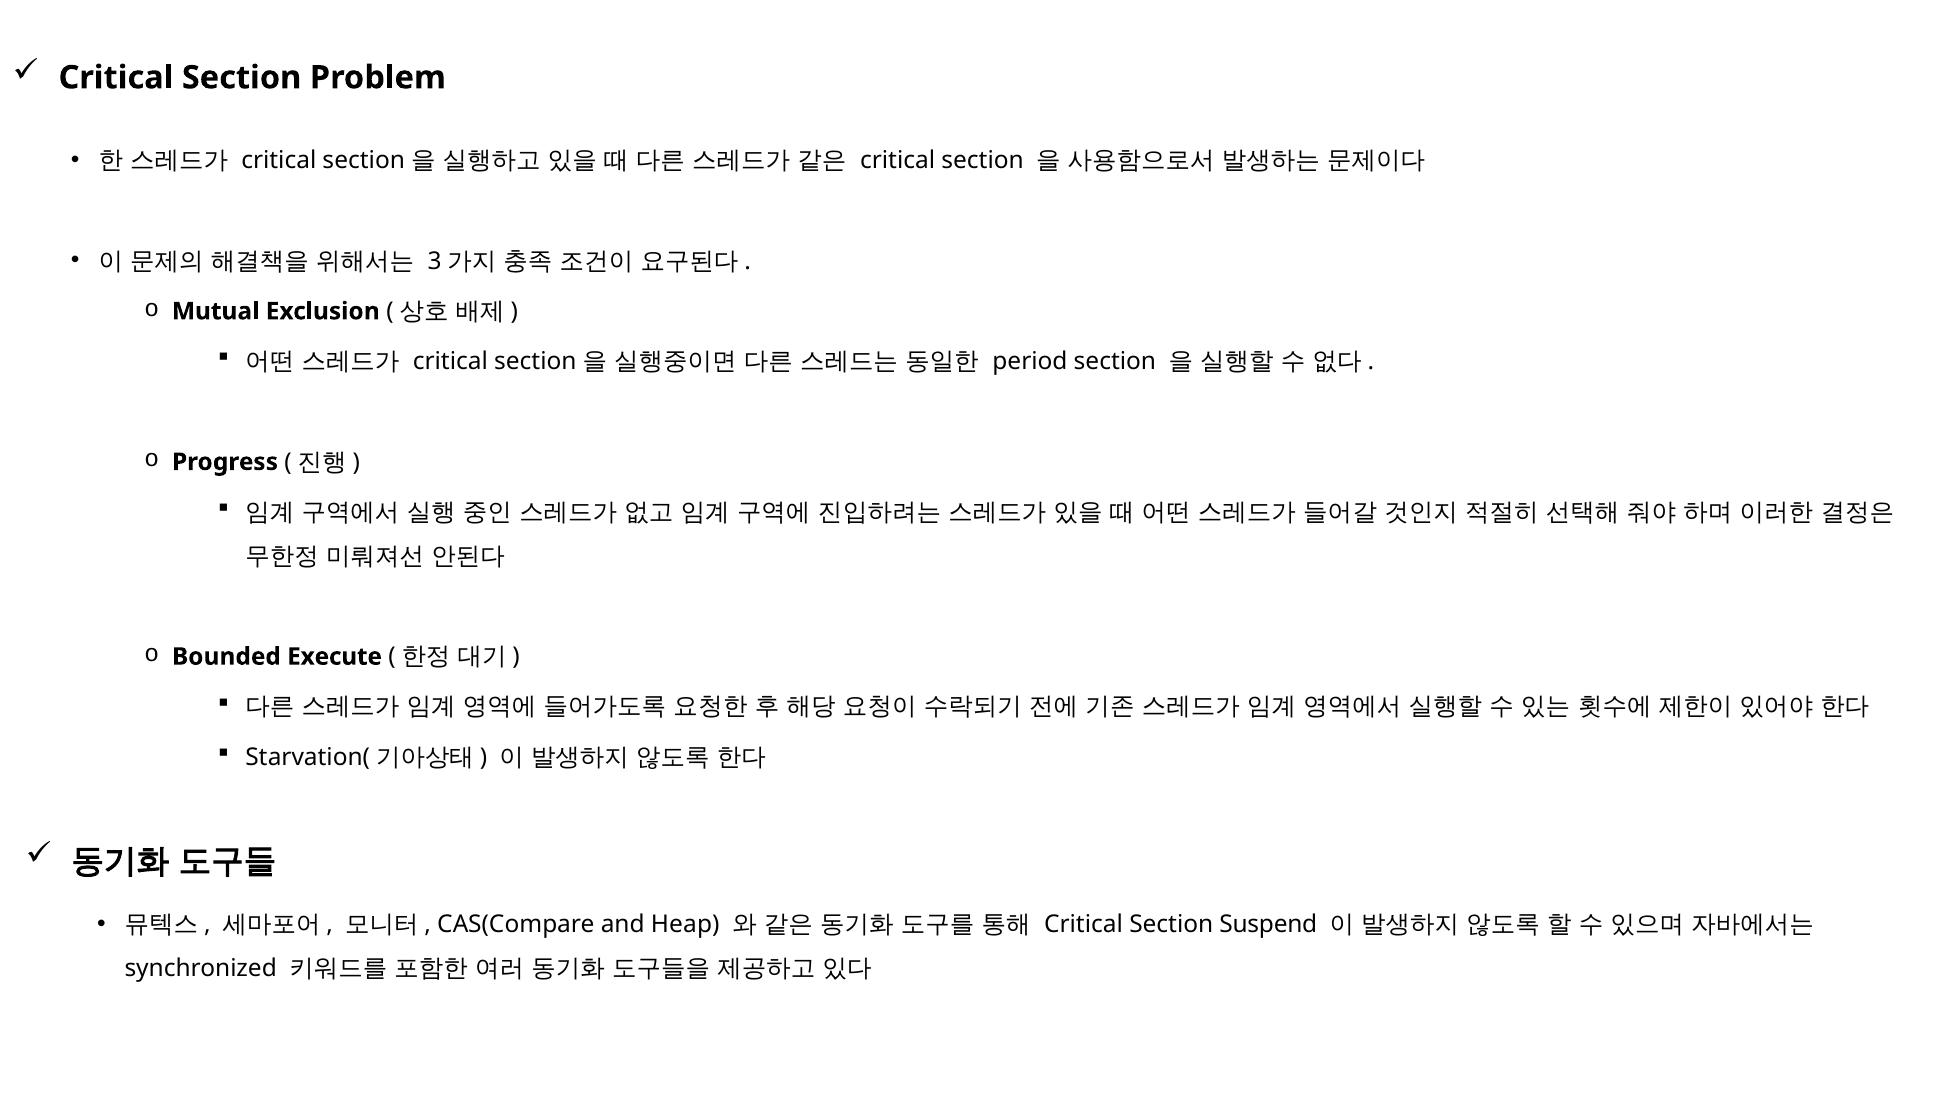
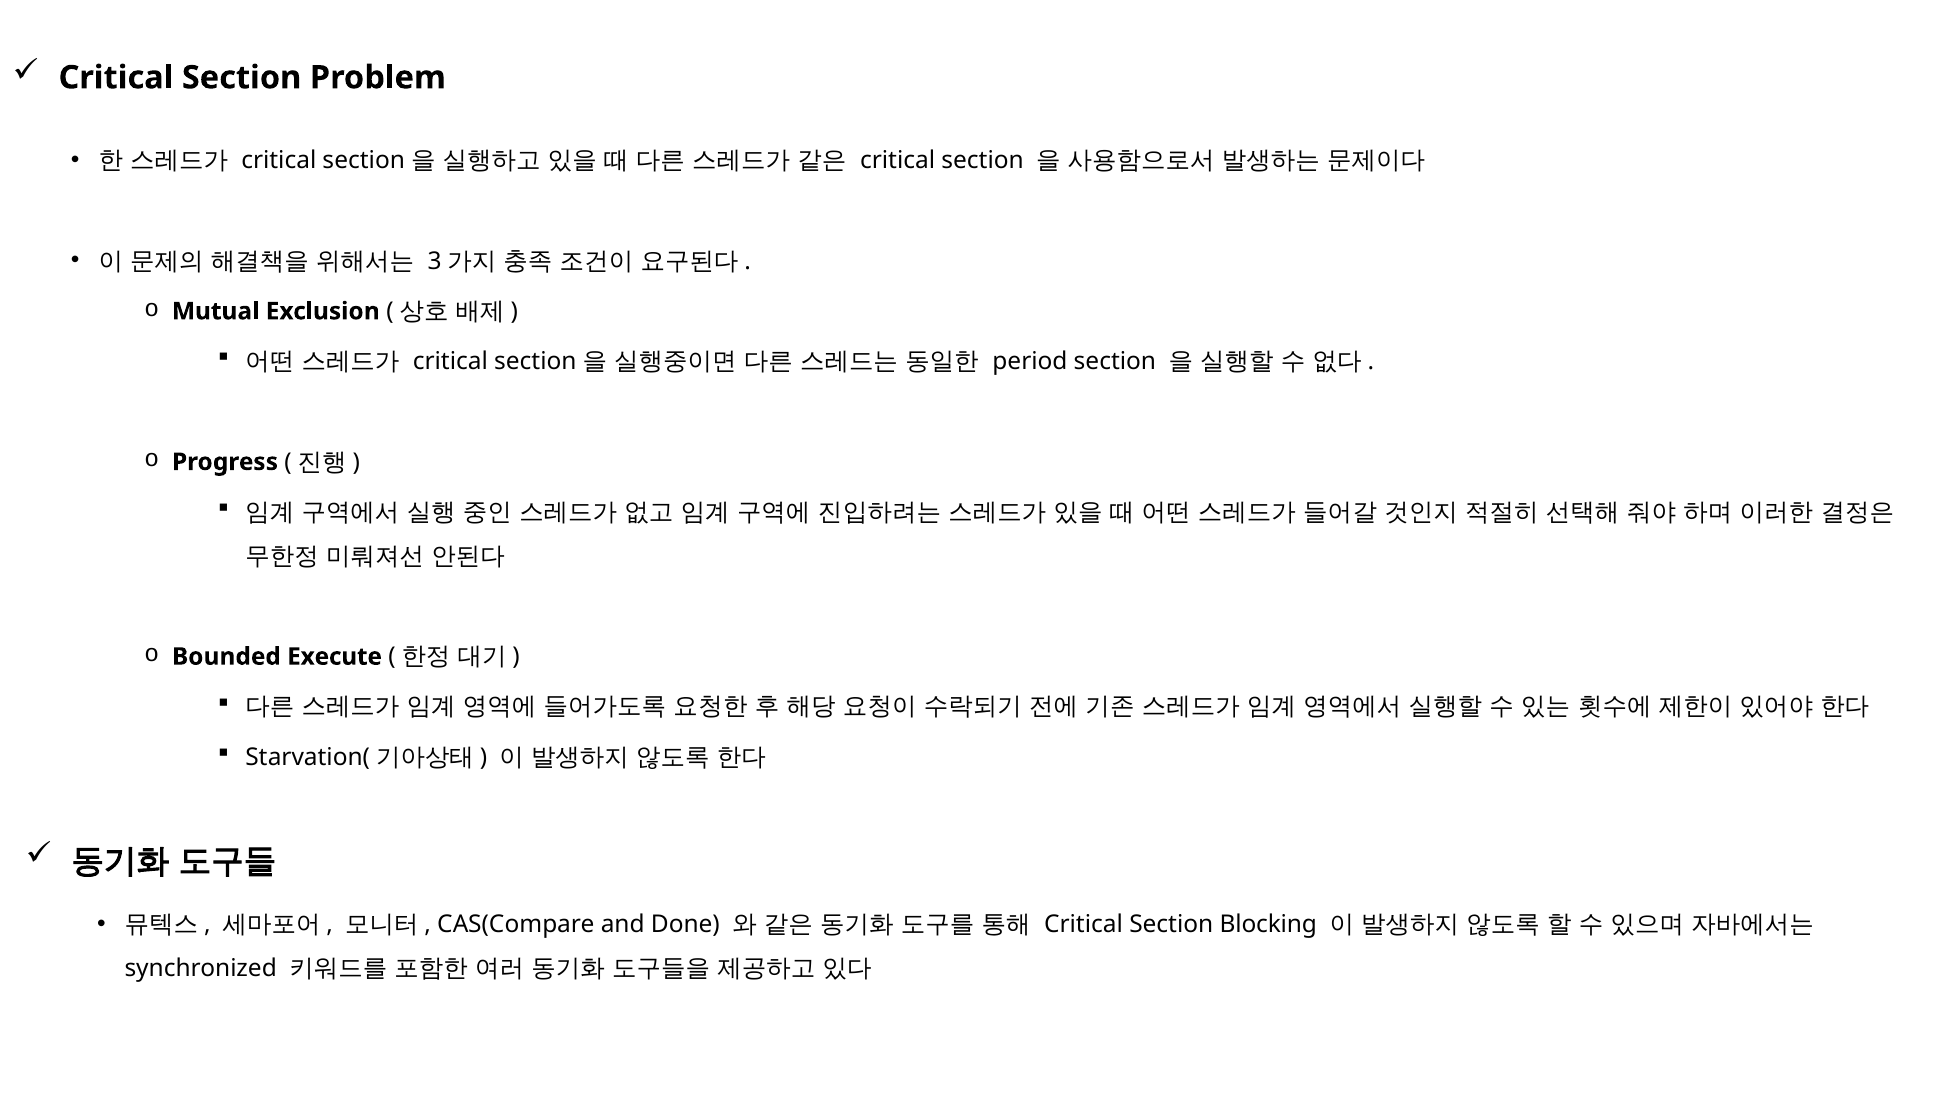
Heap: Heap -> Done
Suspend: Suspend -> Blocking
